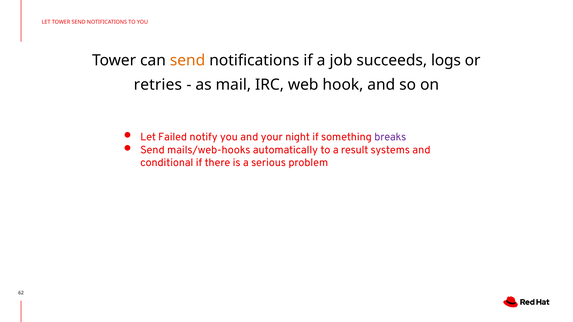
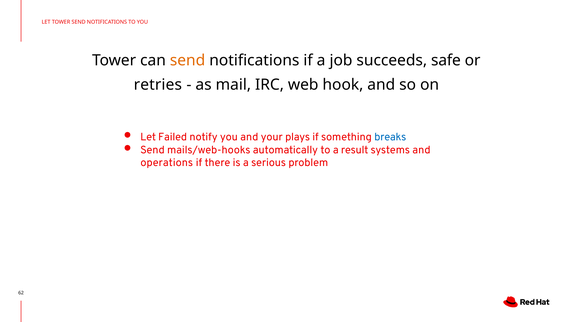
logs: logs -> safe
night: night -> plays
breaks colour: purple -> blue
conditional: conditional -> operations
